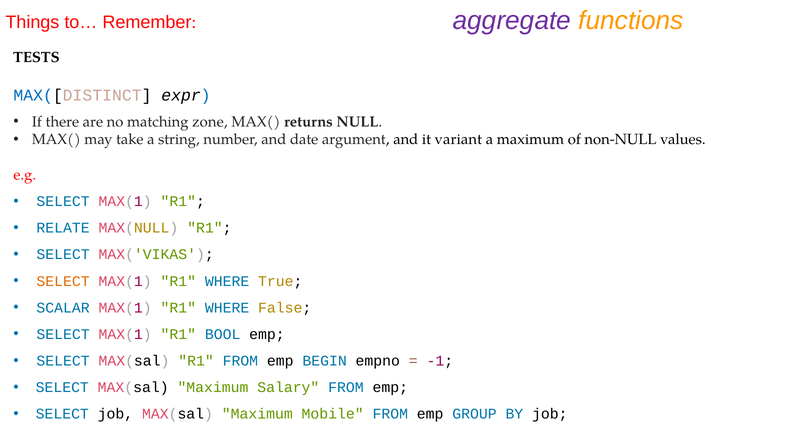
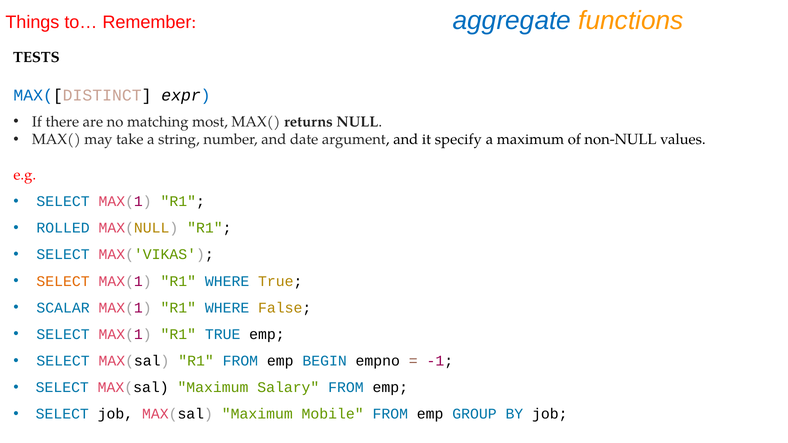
aggregate colour: purple -> blue
zone: zone -> most
variant: variant -> specify
RELATE: RELATE -> ROLLED
R1 BOOL: BOOL -> TRUE
